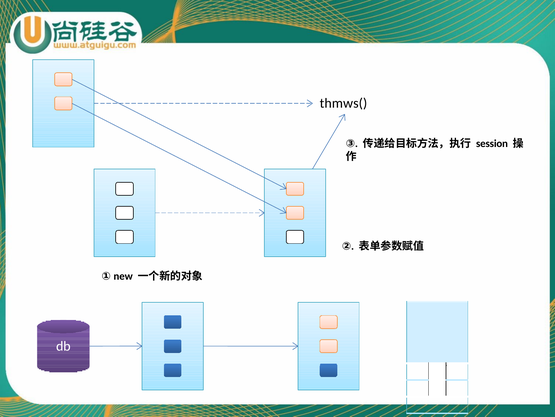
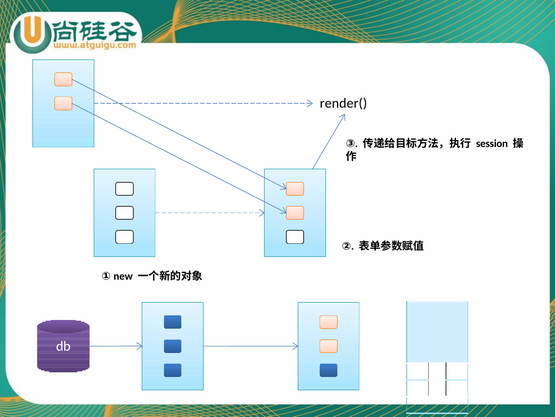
thmws(: thmws( -> render(
